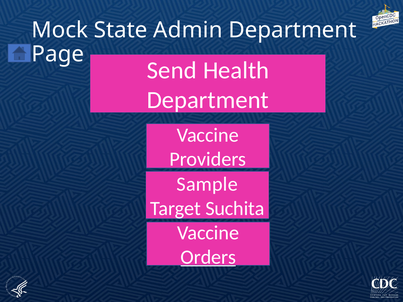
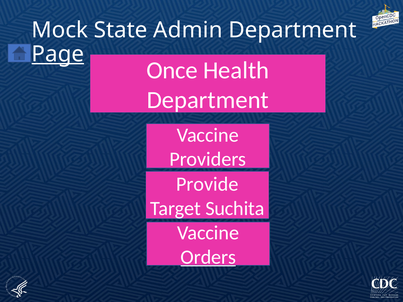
Page underline: none -> present
Send: Send -> Once
Sample: Sample -> Provide
